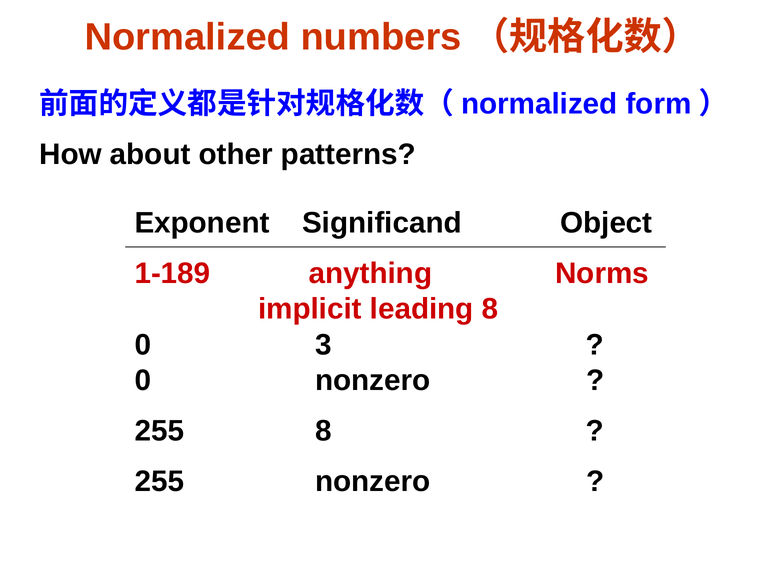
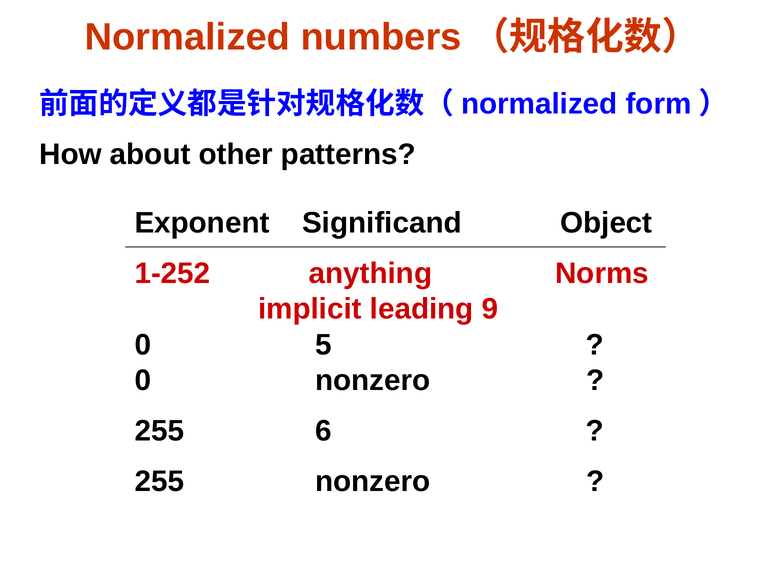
1-189: 1-189 -> 1-252
leading 8: 8 -> 9
3: 3 -> 5
255 8: 8 -> 6
